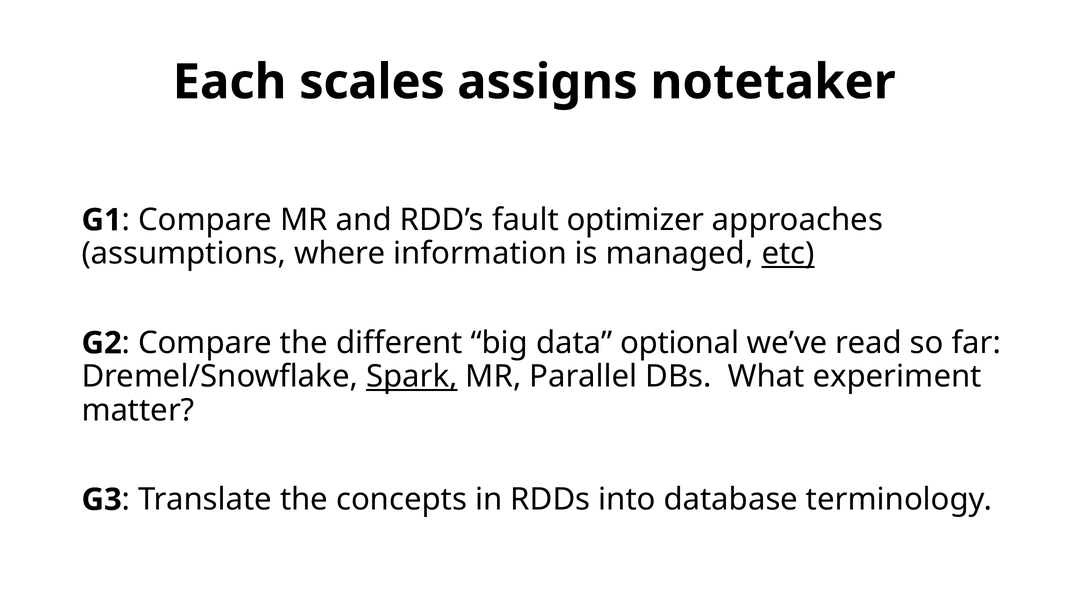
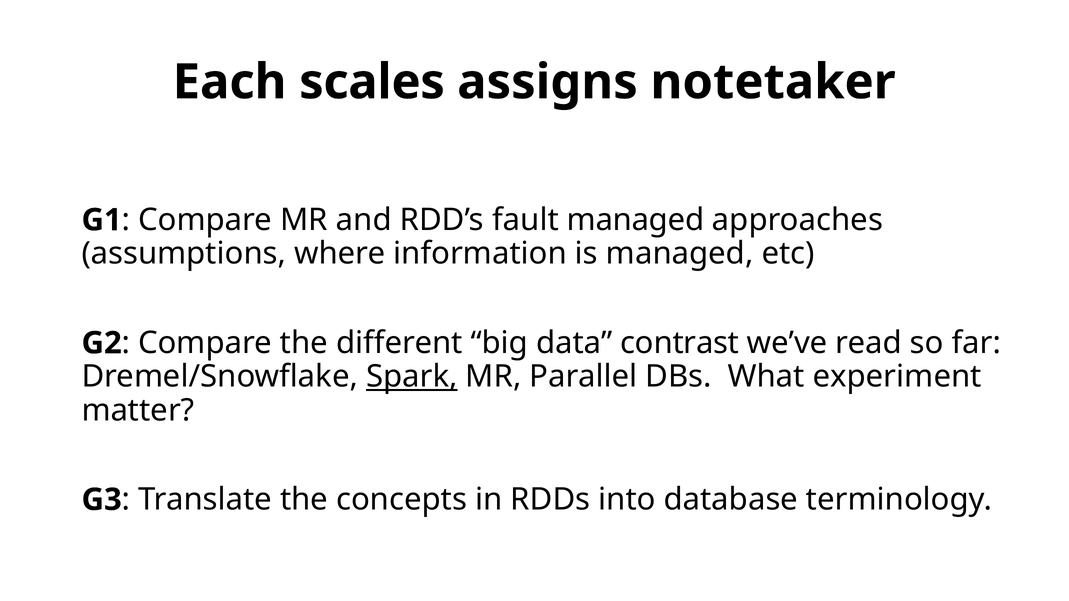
fault optimizer: optimizer -> managed
etc underline: present -> none
optional: optional -> contrast
